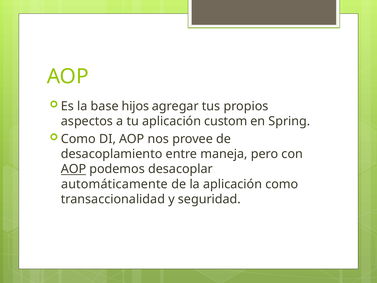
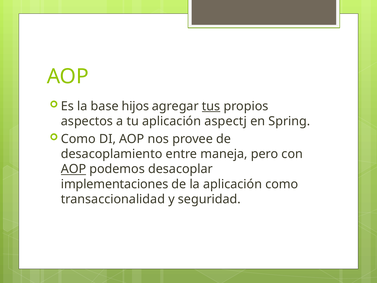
tus underline: none -> present
custom: custom -> aspectj
automáticamente: automáticamente -> implementaciones
